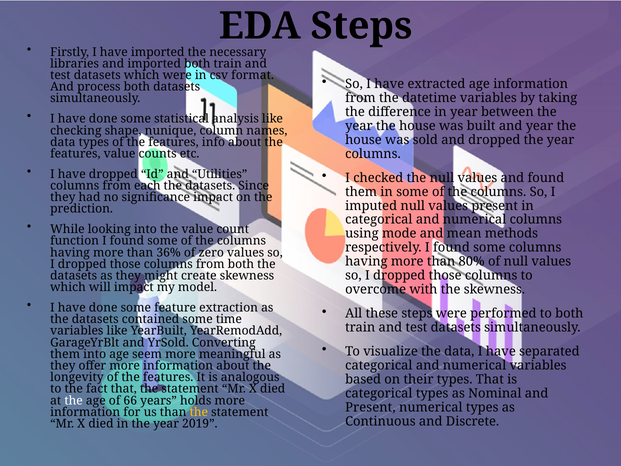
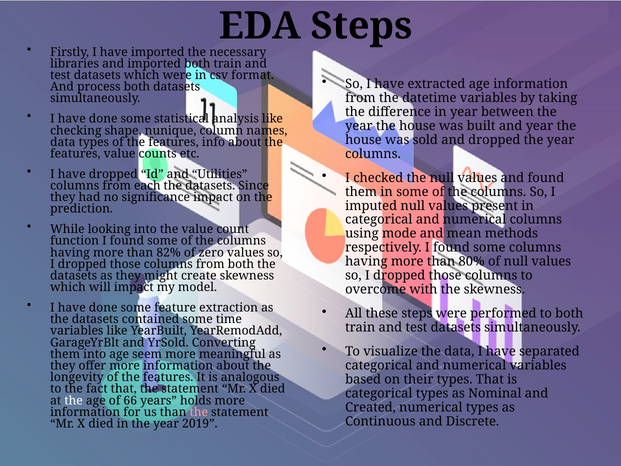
36%: 36% -> 82%
Present at (370, 407): Present -> Created
the at (199, 412) colour: yellow -> pink
